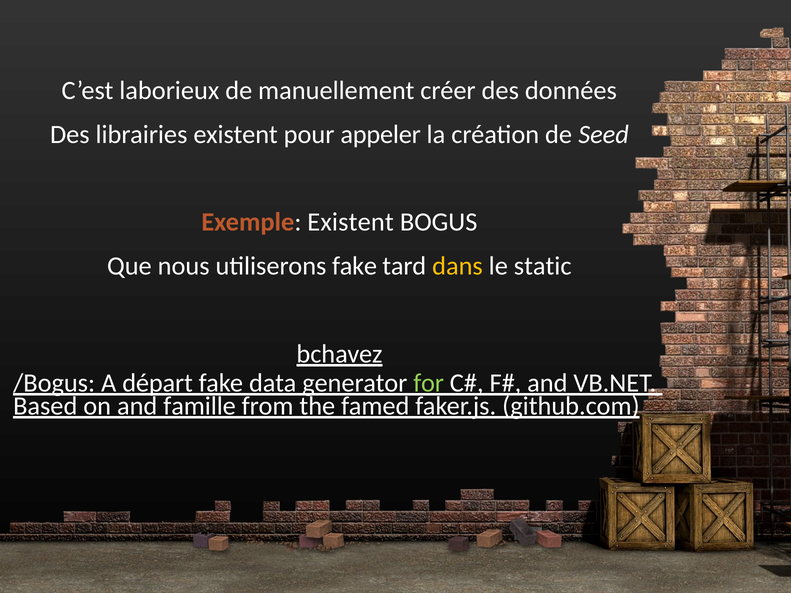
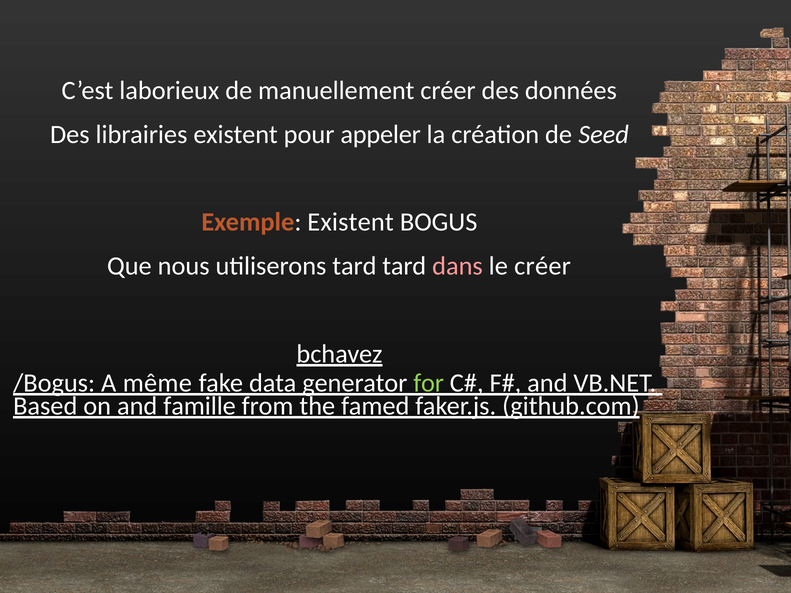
utiliserons fake: fake -> tard
dans colour: yellow -> pink
le static: static -> créer
départ: départ -> même
